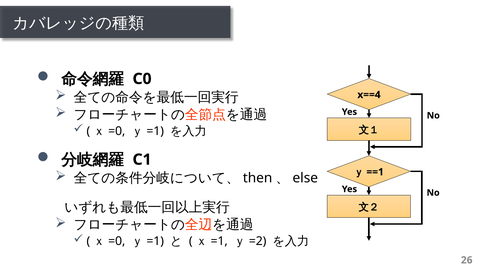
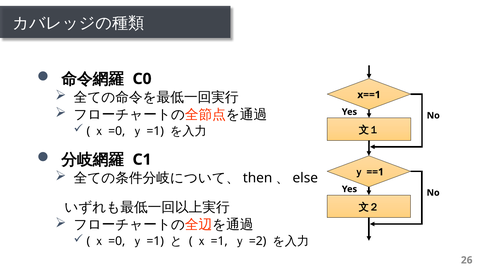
x==4: x==4 -> x==1
